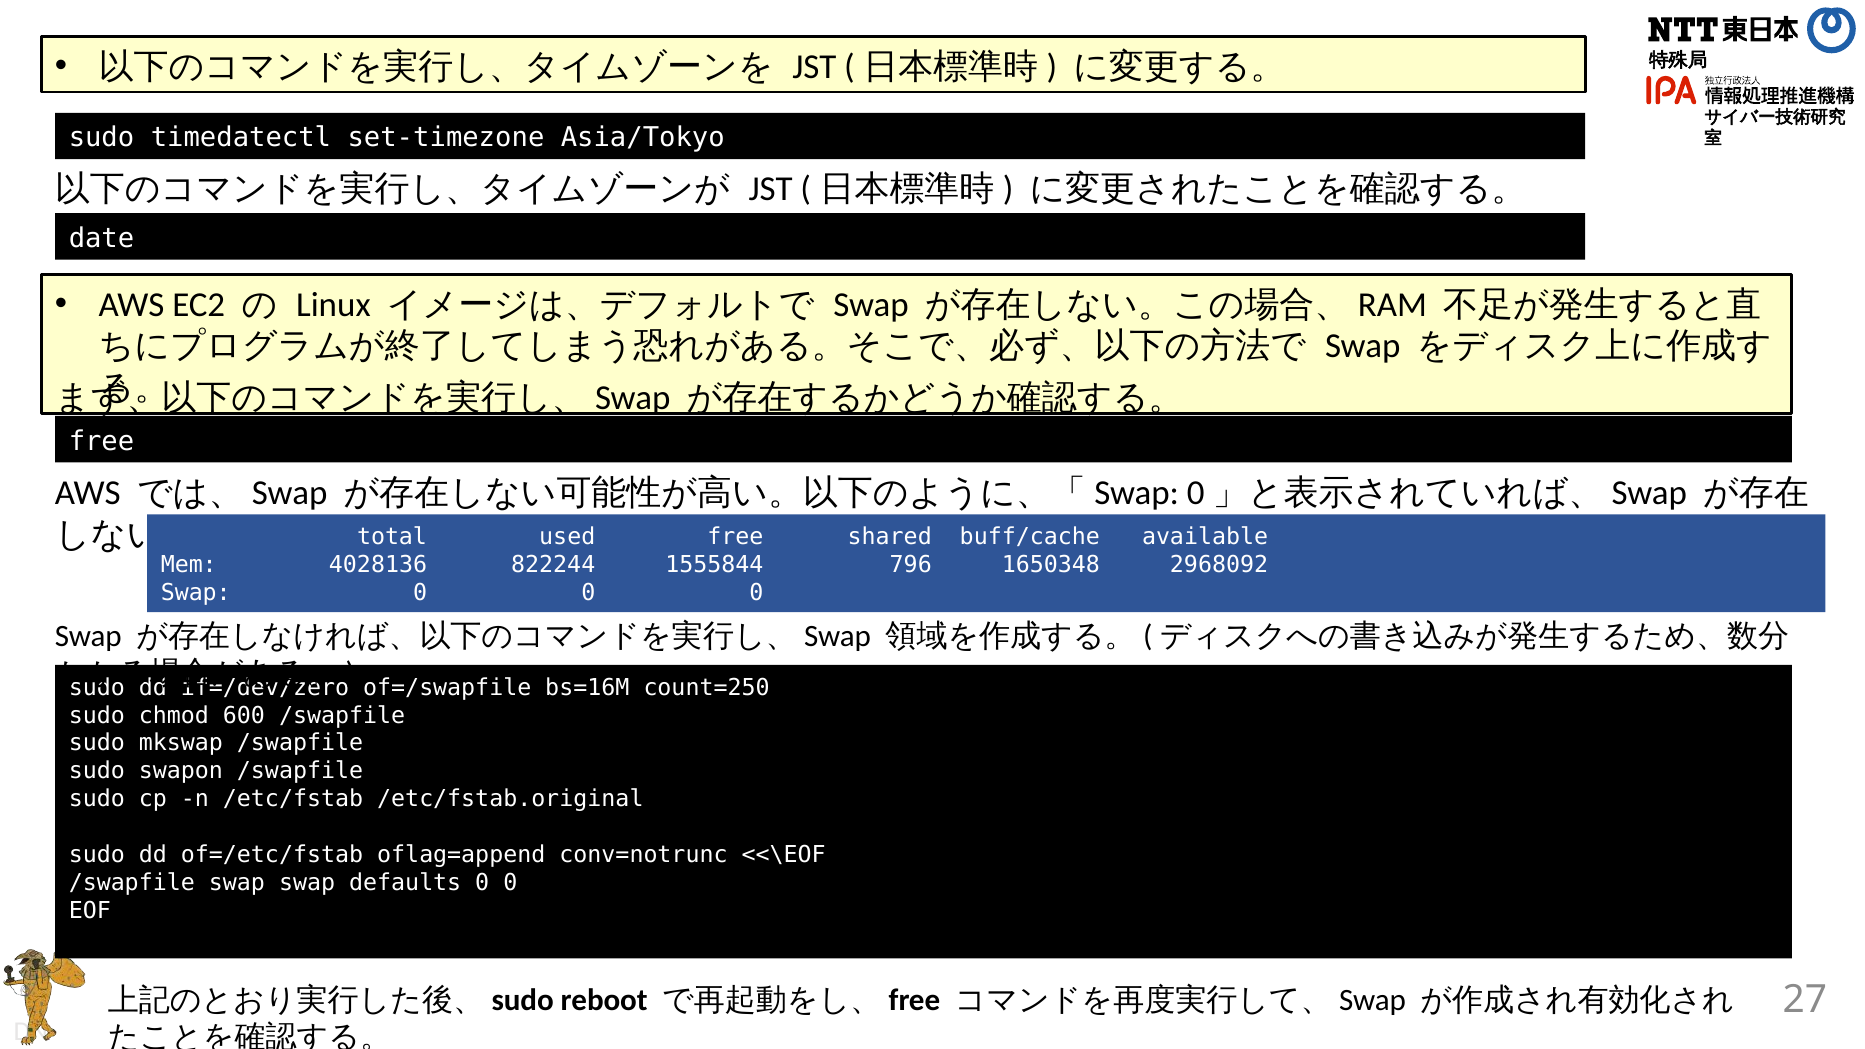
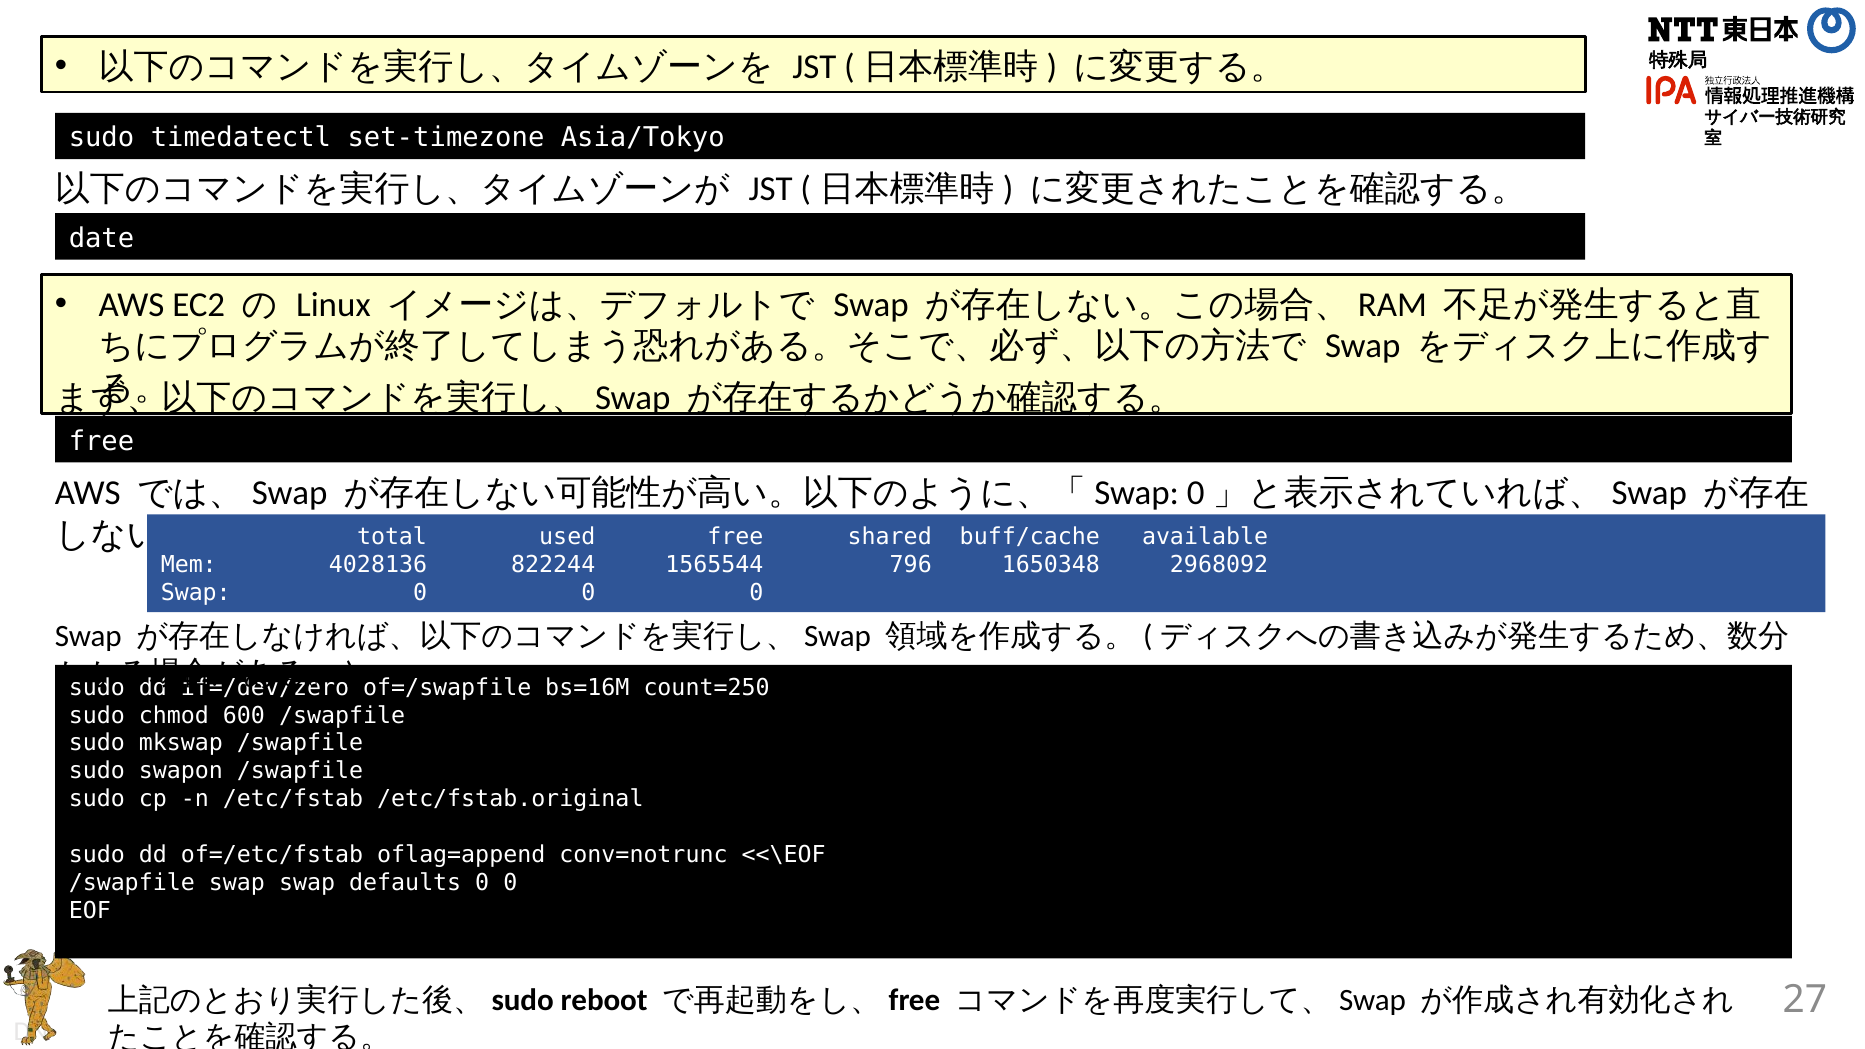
1555844: 1555844 -> 1565544
